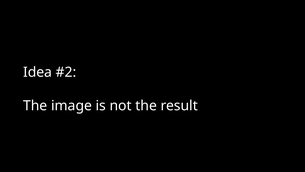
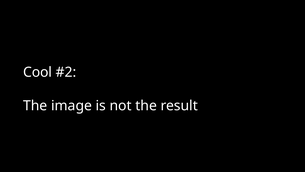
Idea: Idea -> Cool
